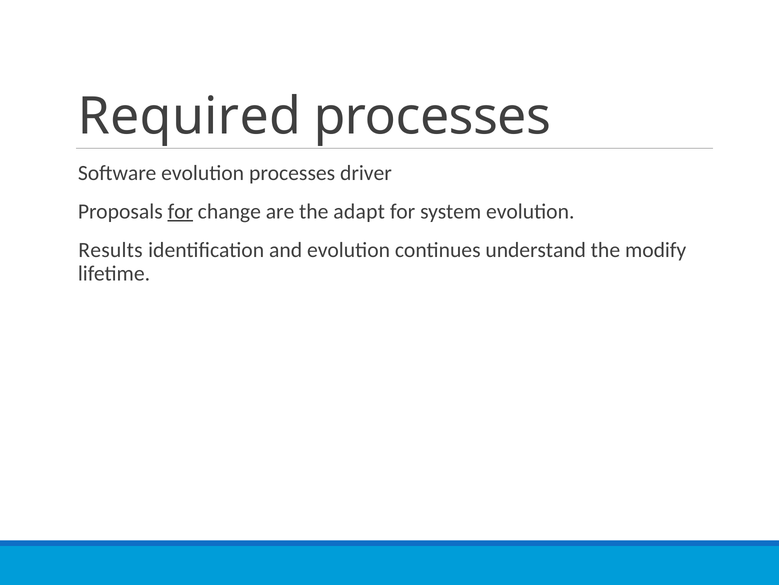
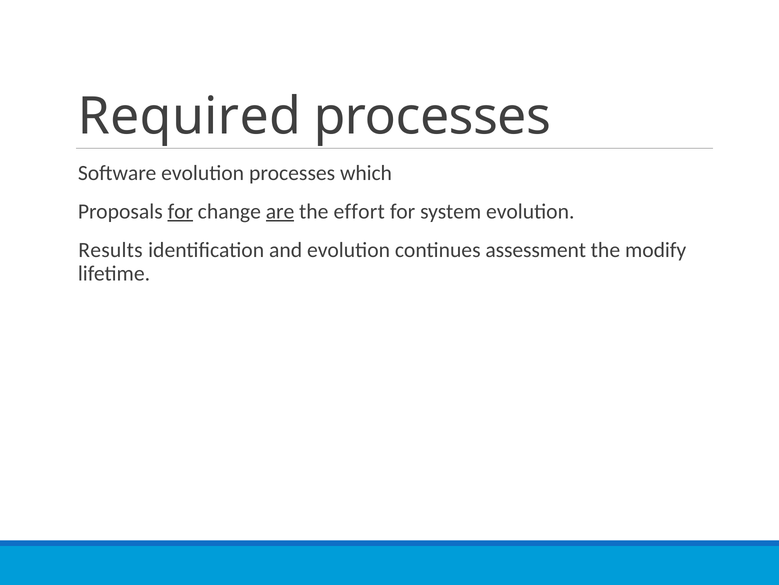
driver: driver -> which
are underline: none -> present
adapt: adapt -> effort
understand: understand -> assessment
